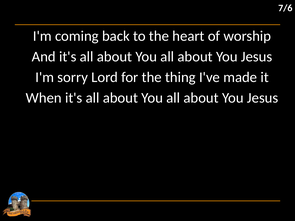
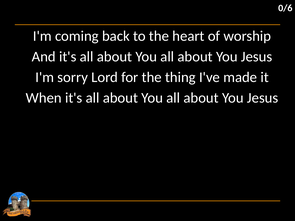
7/6: 7/6 -> 0/6
